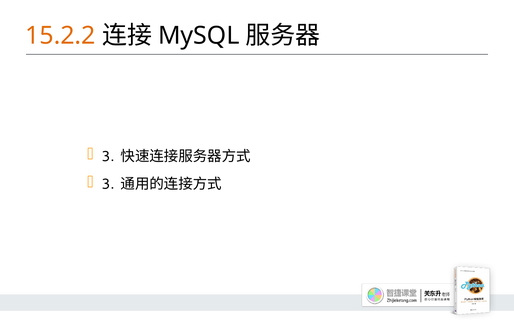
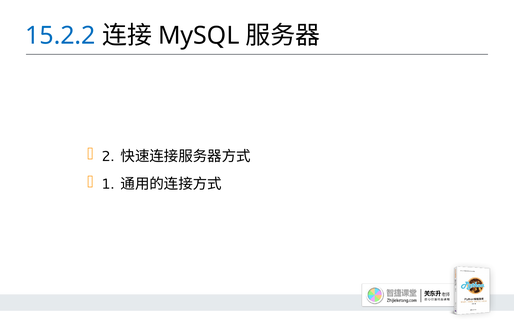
15.2.2 colour: orange -> blue
3 at (108, 157): 3 -> 2
3 at (108, 184): 3 -> 1
